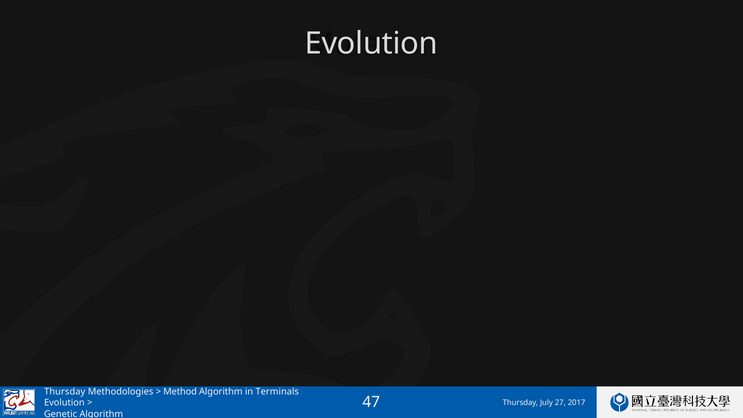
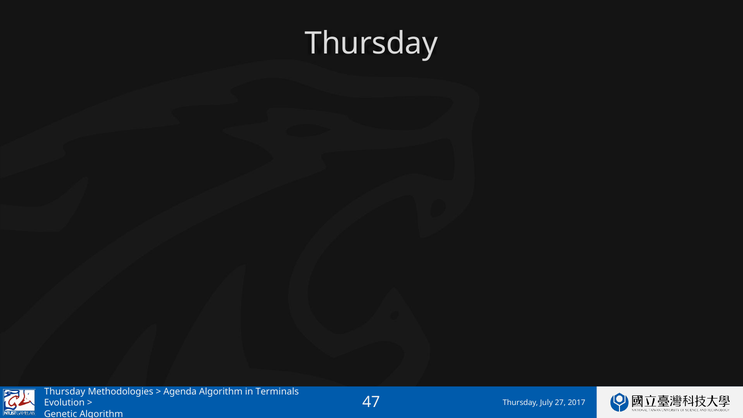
Evolution at (371, 43): Evolution -> Thursday
Method: Method -> Agenda
